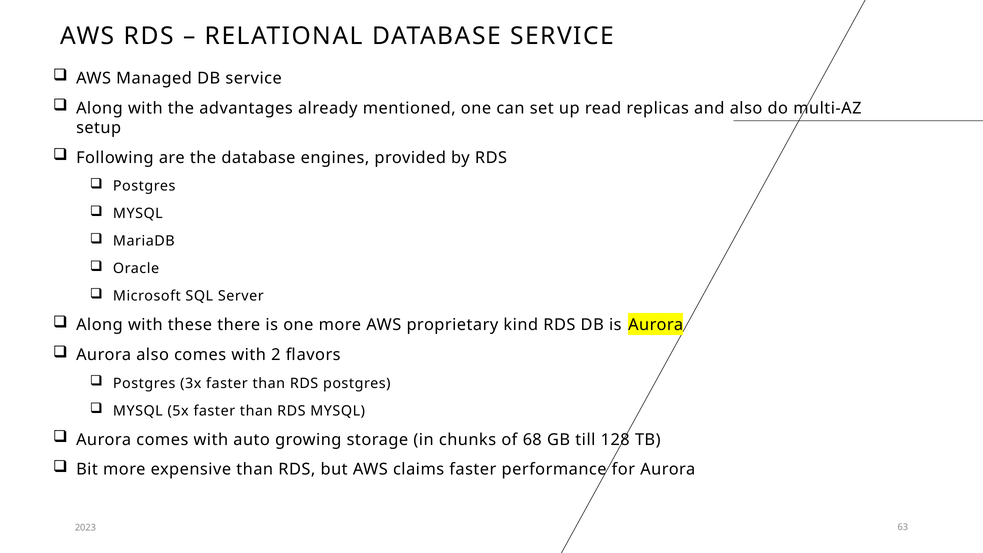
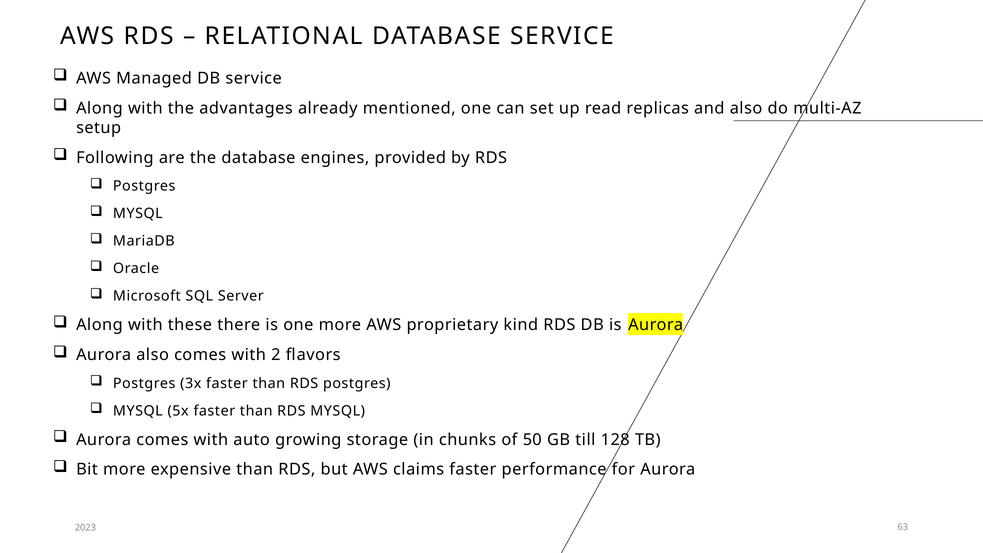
68: 68 -> 50
